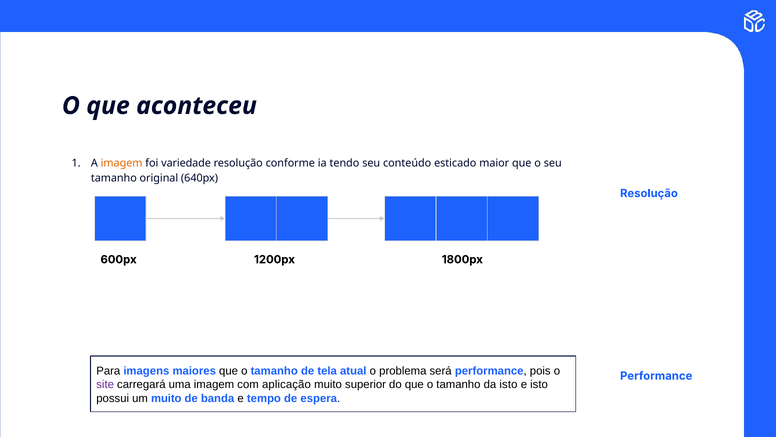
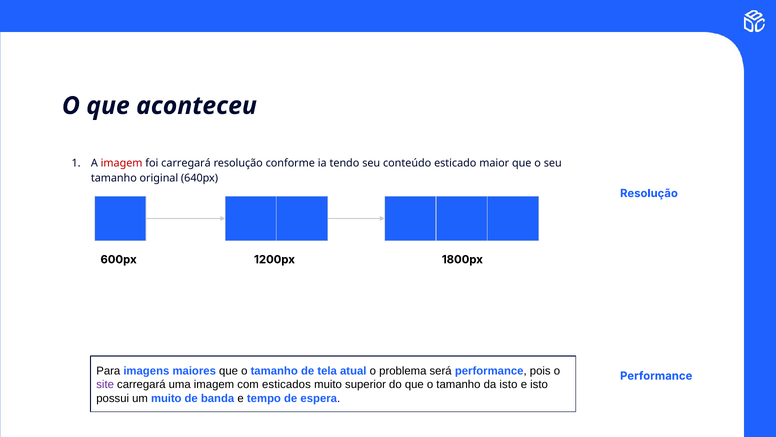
imagem at (122, 163) colour: orange -> red
foi variedade: variedade -> carregará
aplicação: aplicação -> esticados
